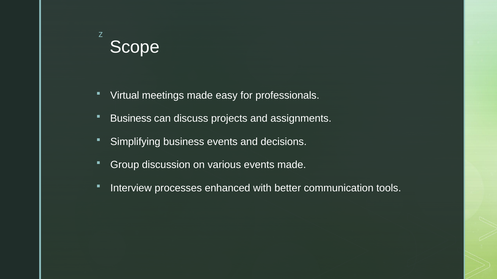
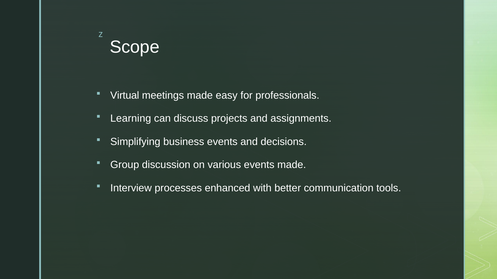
Business at (131, 119): Business -> Learning
